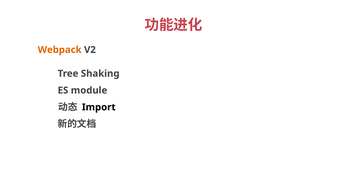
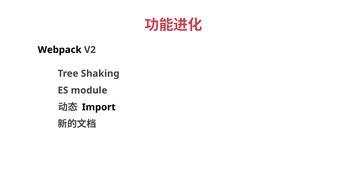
Webpack colour: orange -> black
